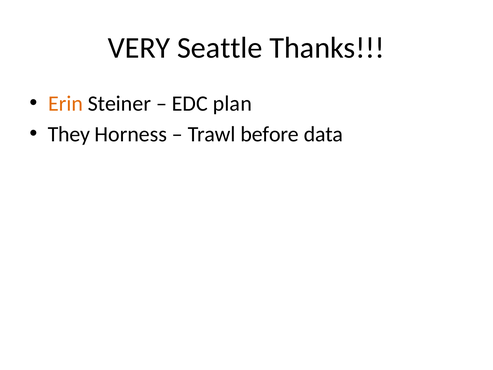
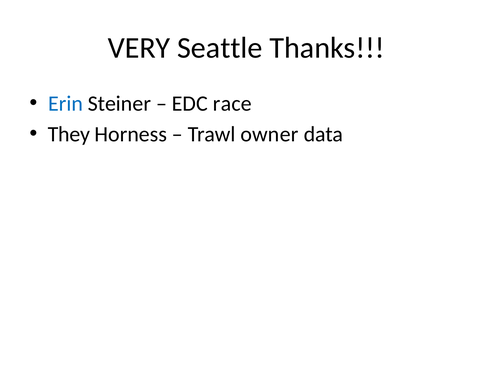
Erin colour: orange -> blue
plan: plan -> race
before: before -> owner
